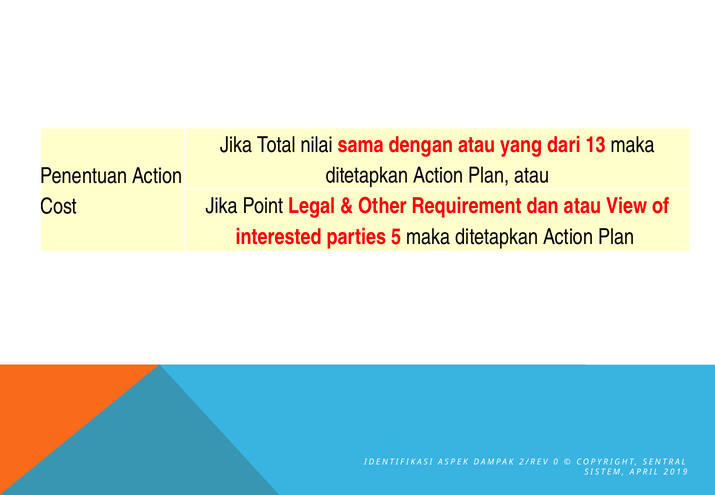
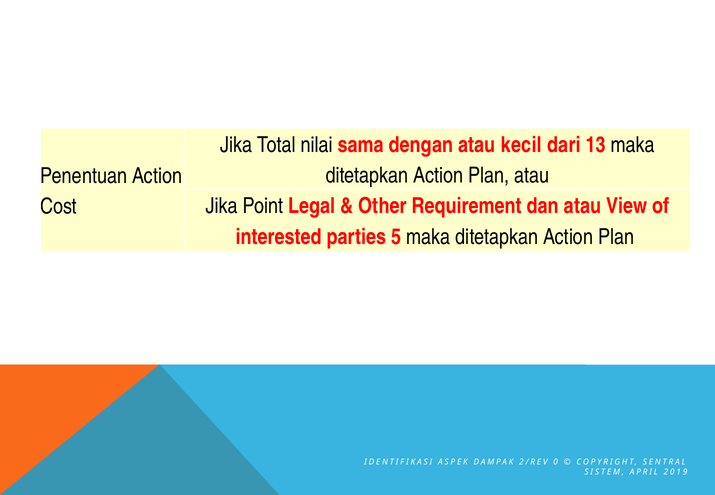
yang: yang -> kecil
